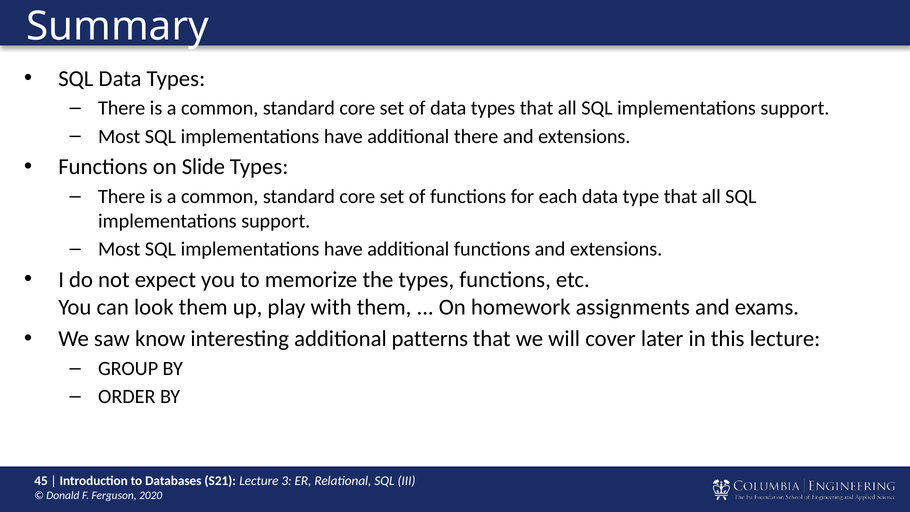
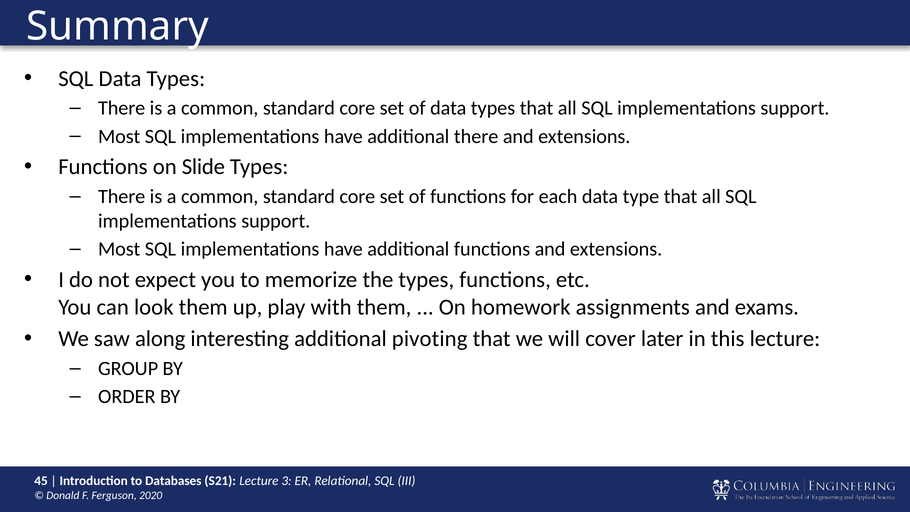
know: know -> along
patterns: patterns -> pivoting
